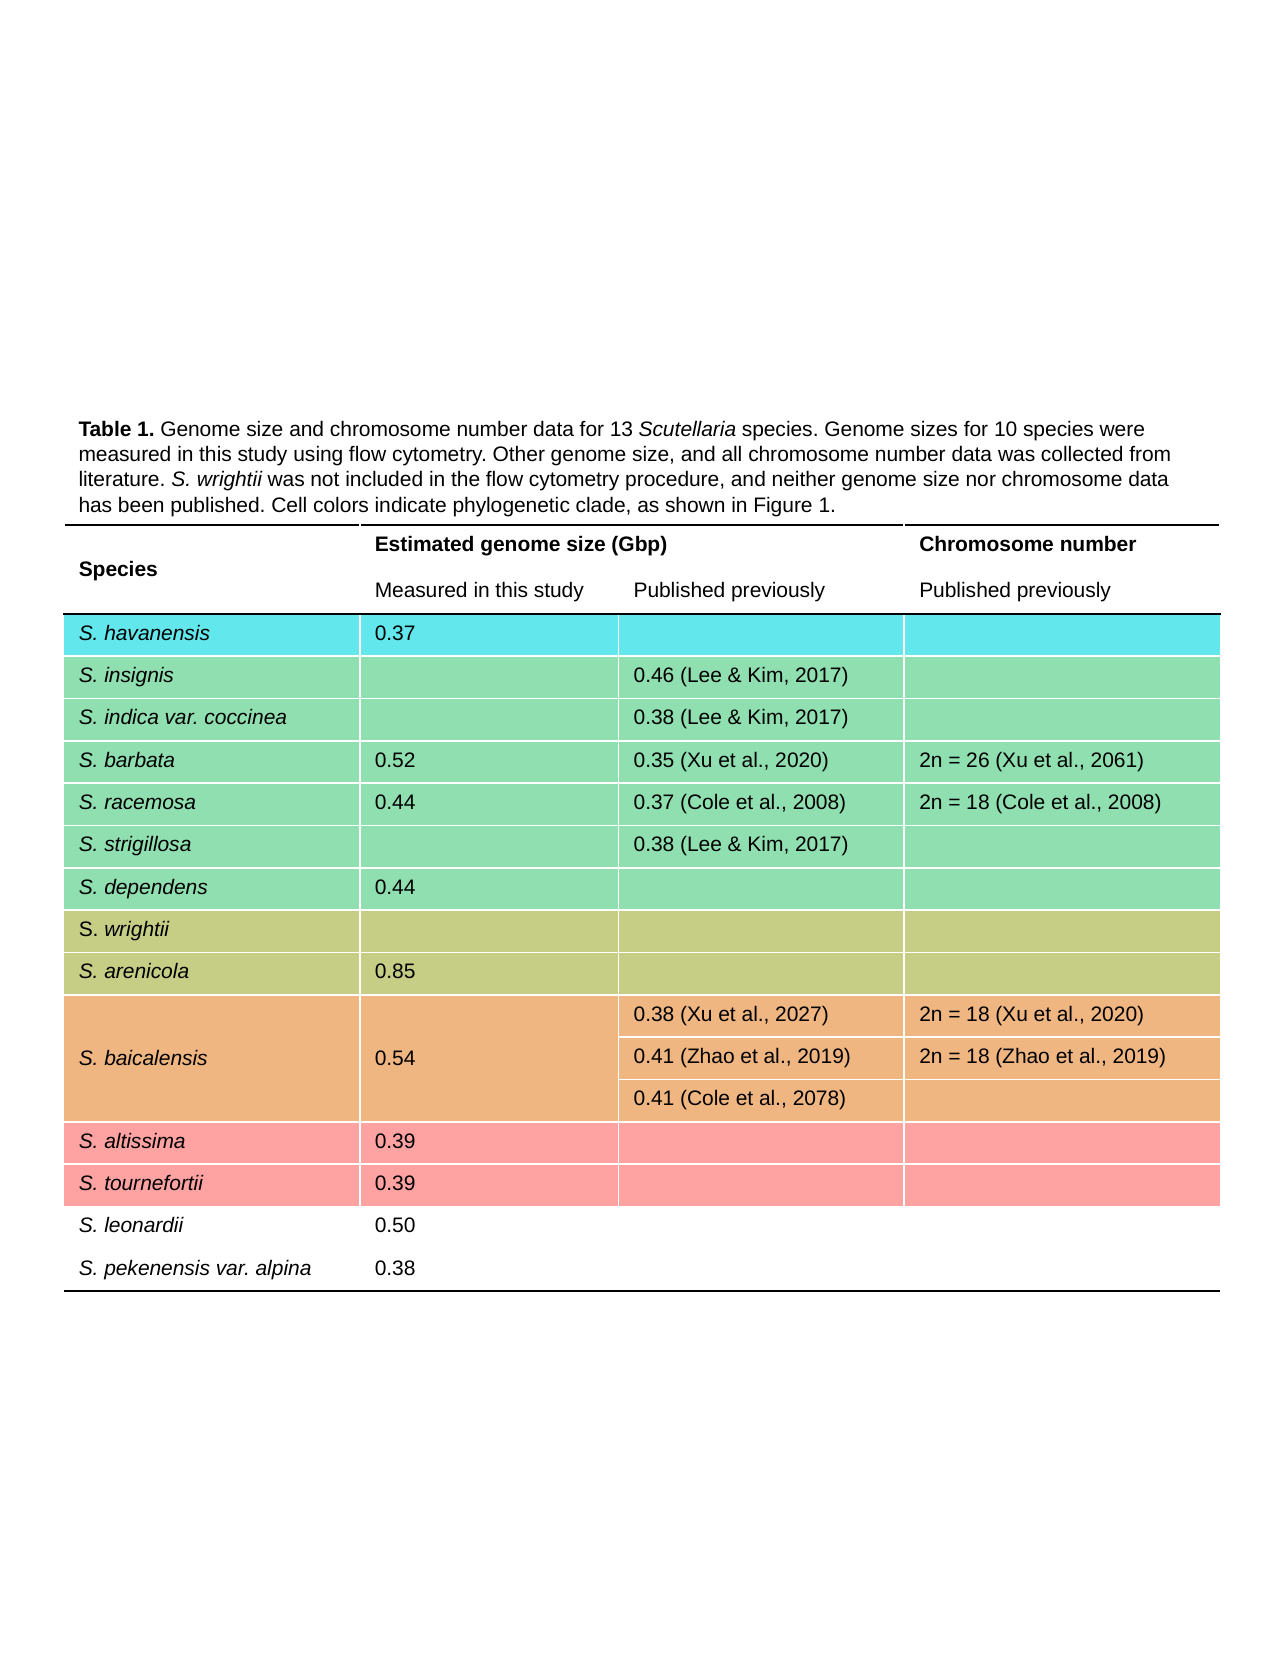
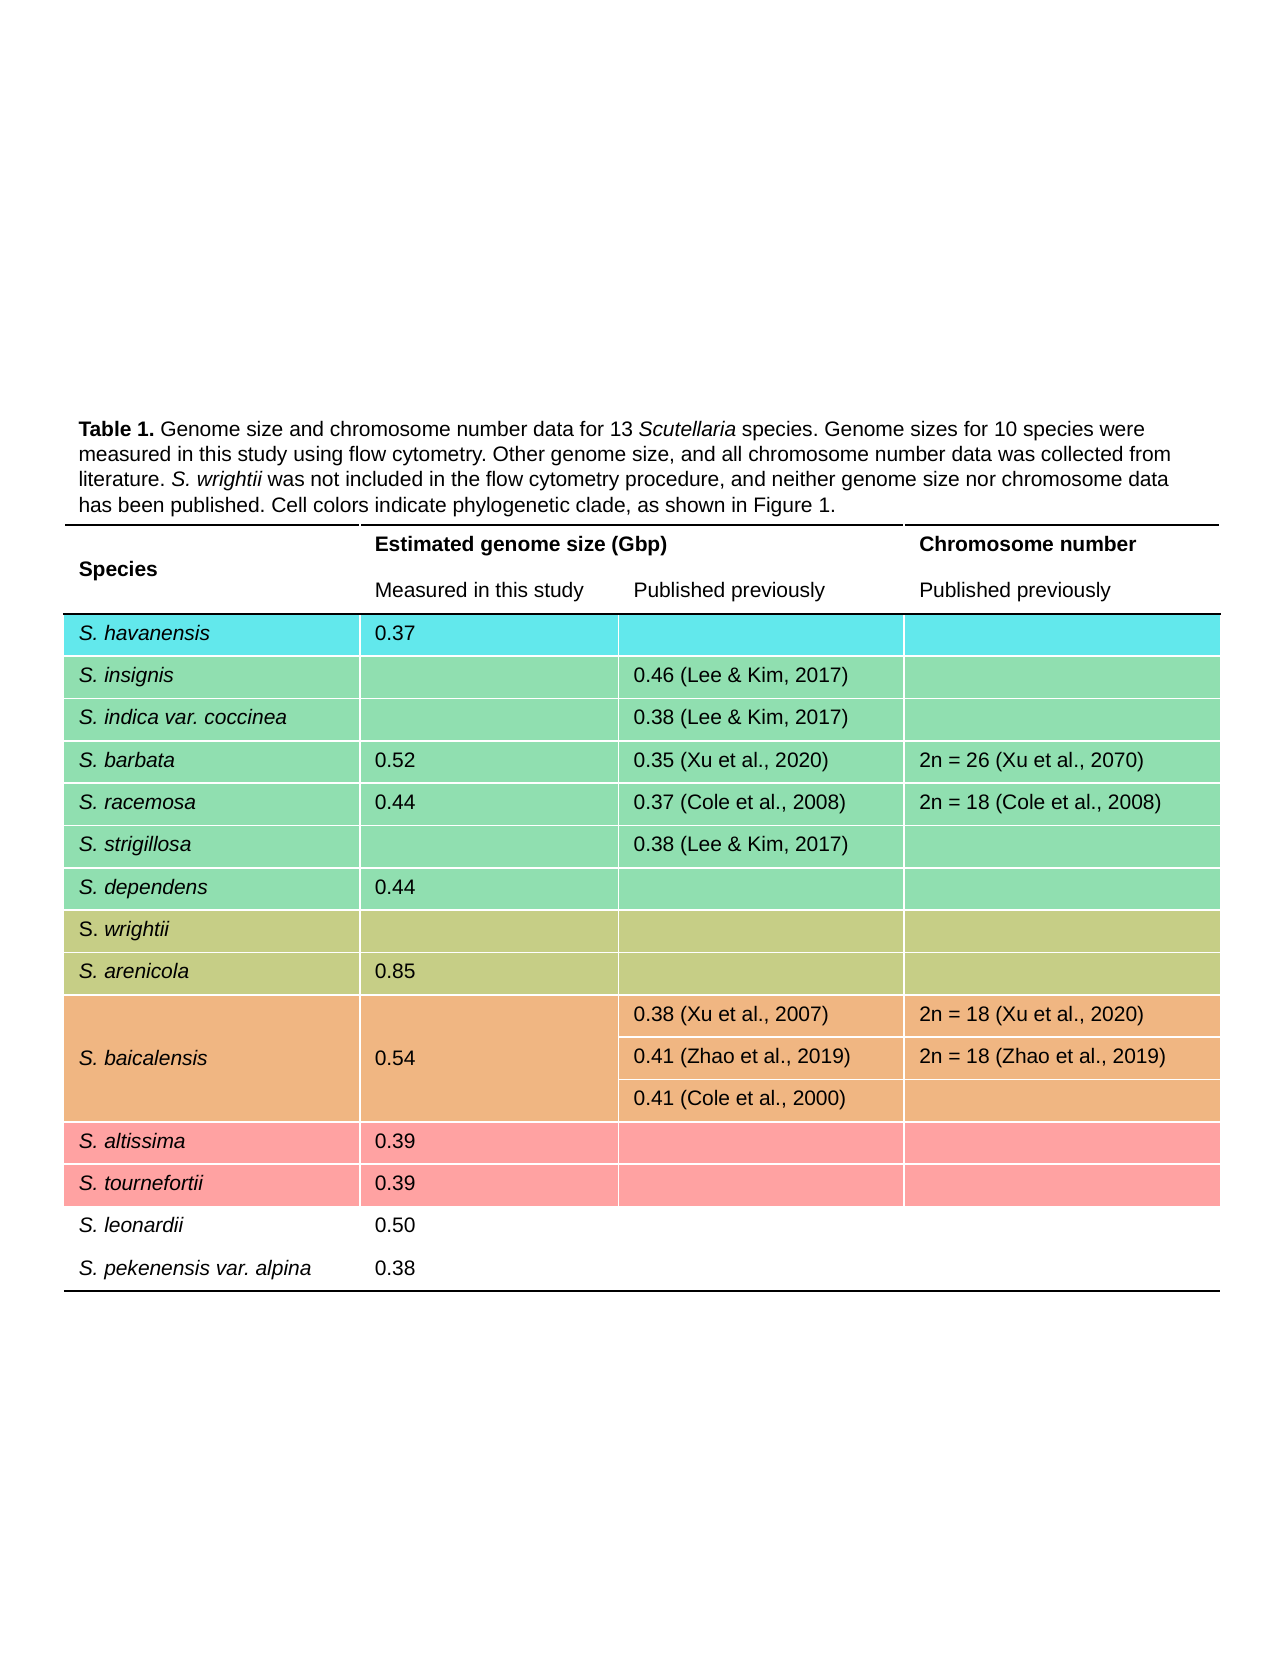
2061: 2061 -> 2070
2027: 2027 -> 2007
2078: 2078 -> 2000
